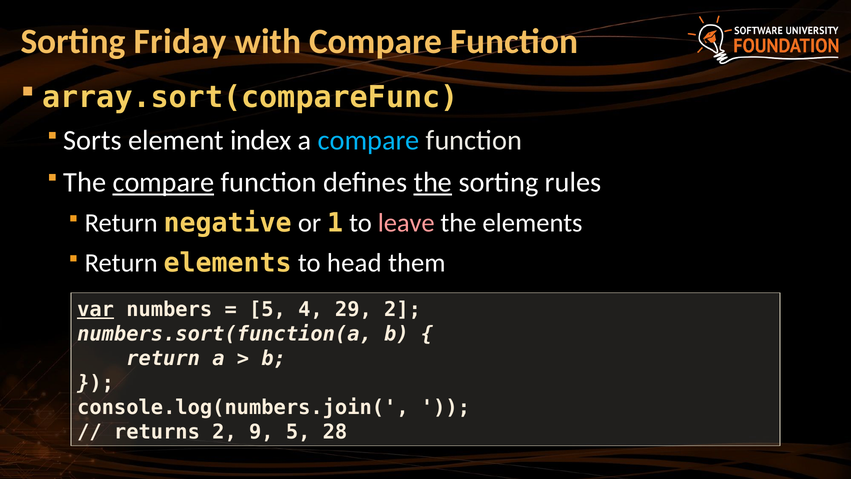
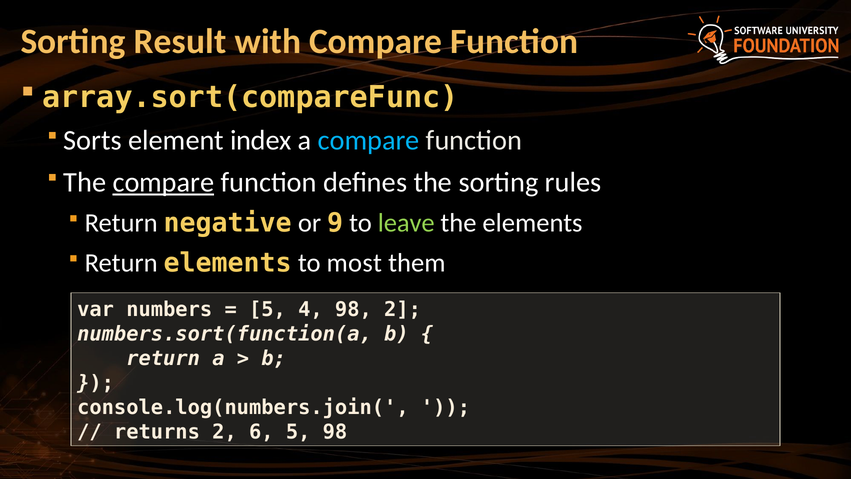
Friday: Friday -> Result
the at (433, 182) underline: present -> none
1: 1 -> 9
leave colour: pink -> light green
head: head -> most
var underline: present -> none
4 29: 29 -> 98
9: 9 -> 6
5 28: 28 -> 98
